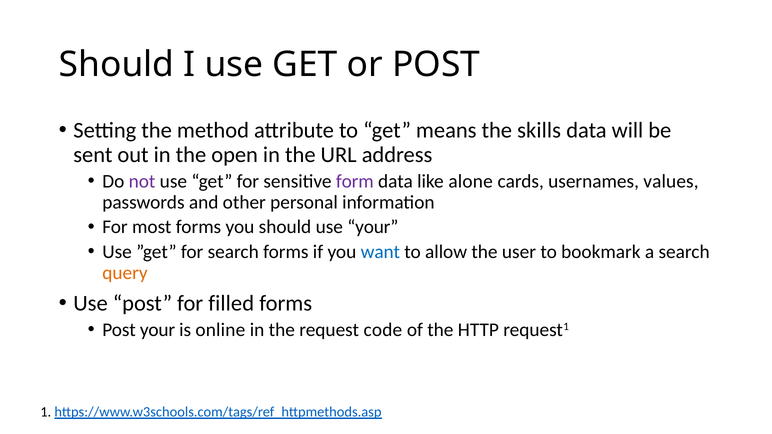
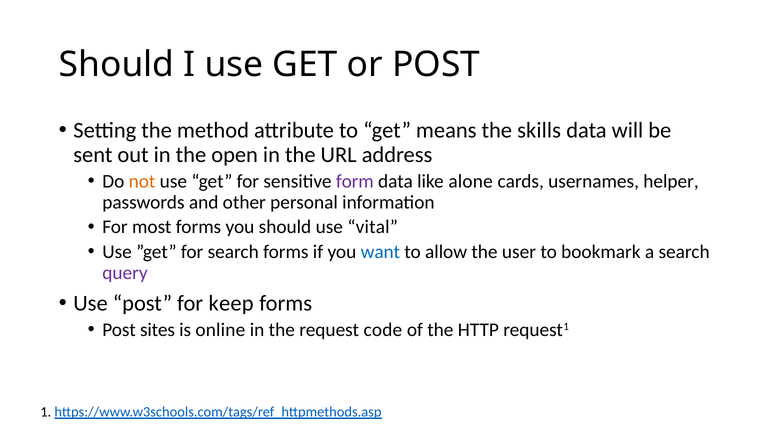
not colour: purple -> orange
values: values -> helper
use your: your -> vital
query colour: orange -> purple
filled: filled -> keep
Post your: your -> sites
